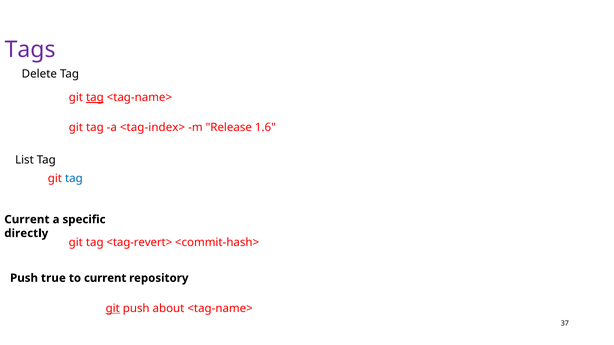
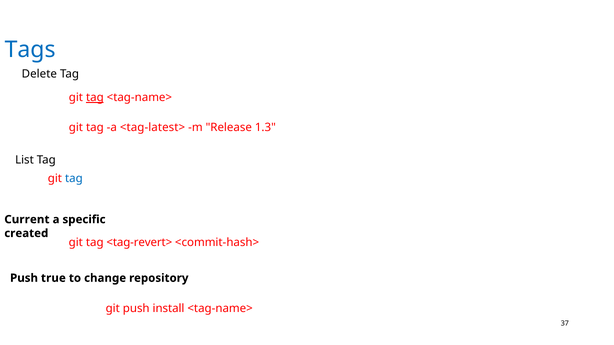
Tags colour: purple -> blue
<tag-index>: <tag-index> -> <tag-latest>
1.6: 1.6 -> 1.3
directly: directly -> created
to current: current -> change
git at (113, 309) underline: present -> none
about: about -> install
